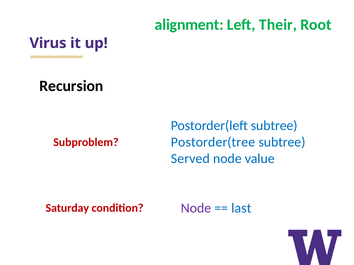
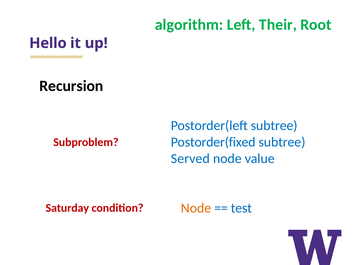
alignment: alignment -> algorithm
Virus: Virus -> Hello
Postorder(tree: Postorder(tree -> Postorder(fixed
Node at (196, 208) colour: purple -> orange
last: last -> test
